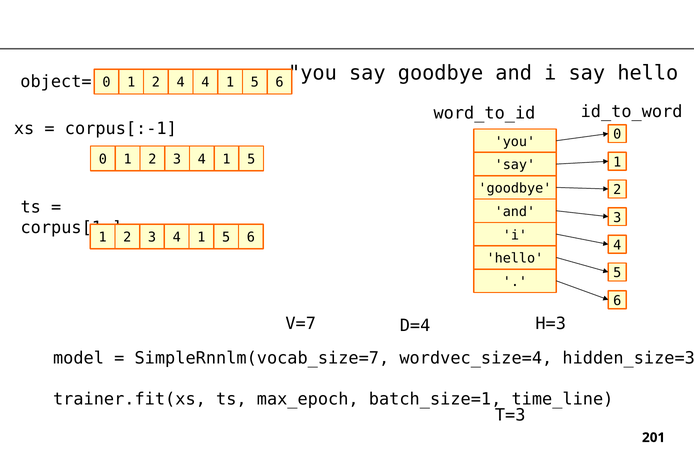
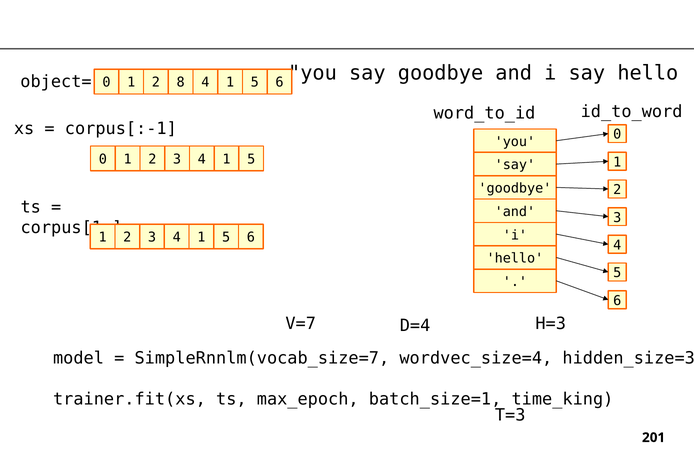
2 4: 4 -> 8
time_line: time_line -> time_king
